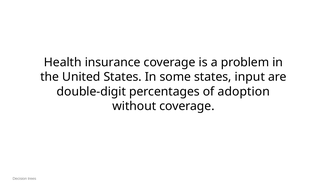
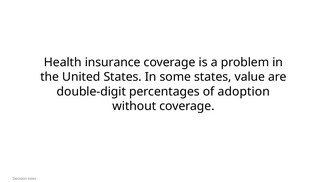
input: input -> value
